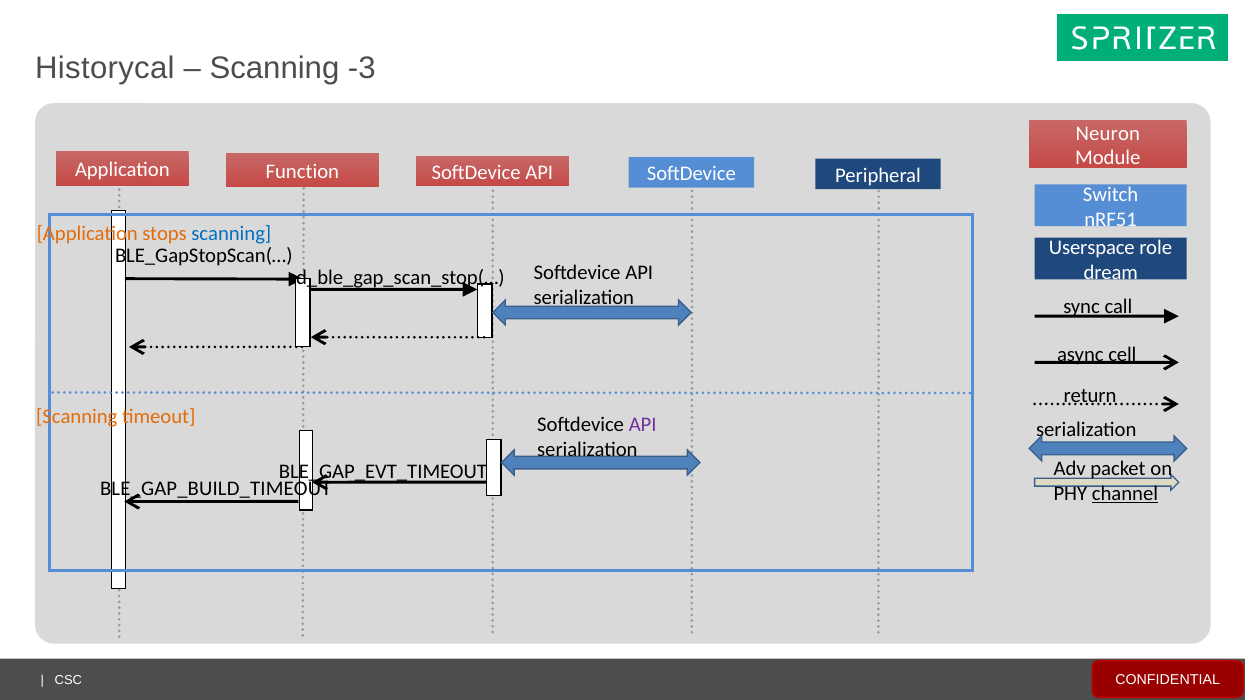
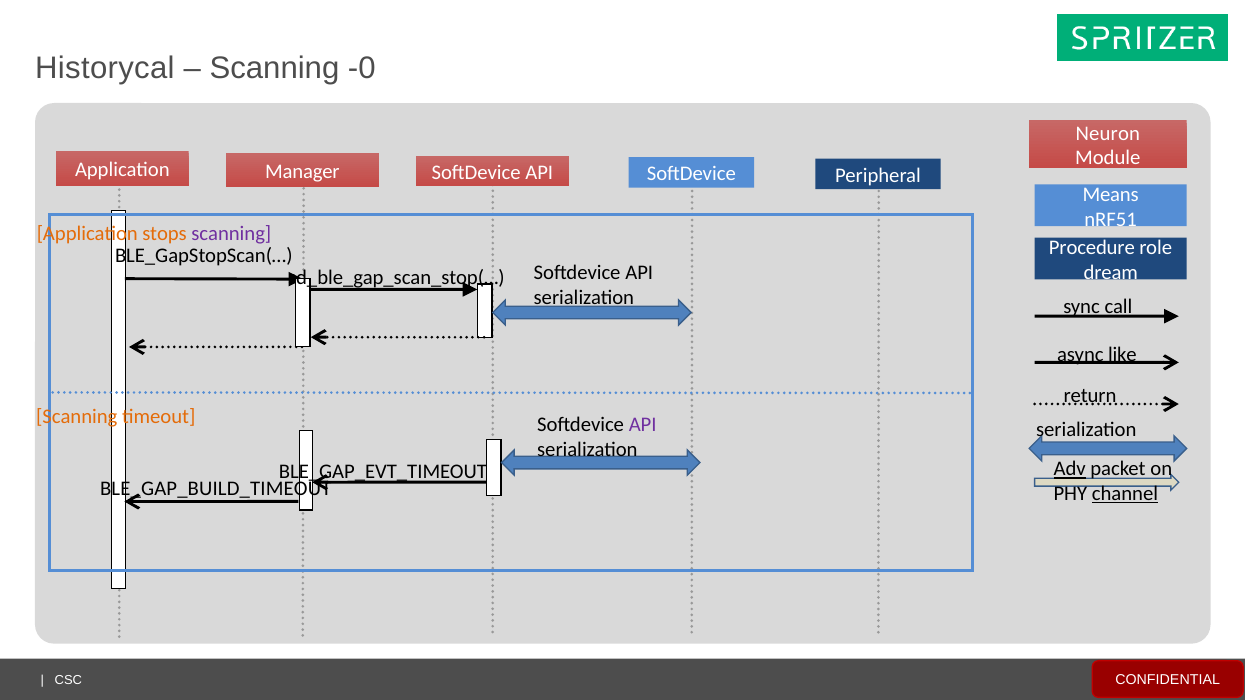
-3: -3 -> -0
Function: Function -> Manager
Switch: Switch -> Means
scanning at (231, 233) colour: blue -> purple
Userspace: Userspace -> Procedure
cell: cell -> like
Adv underline: none -> present
